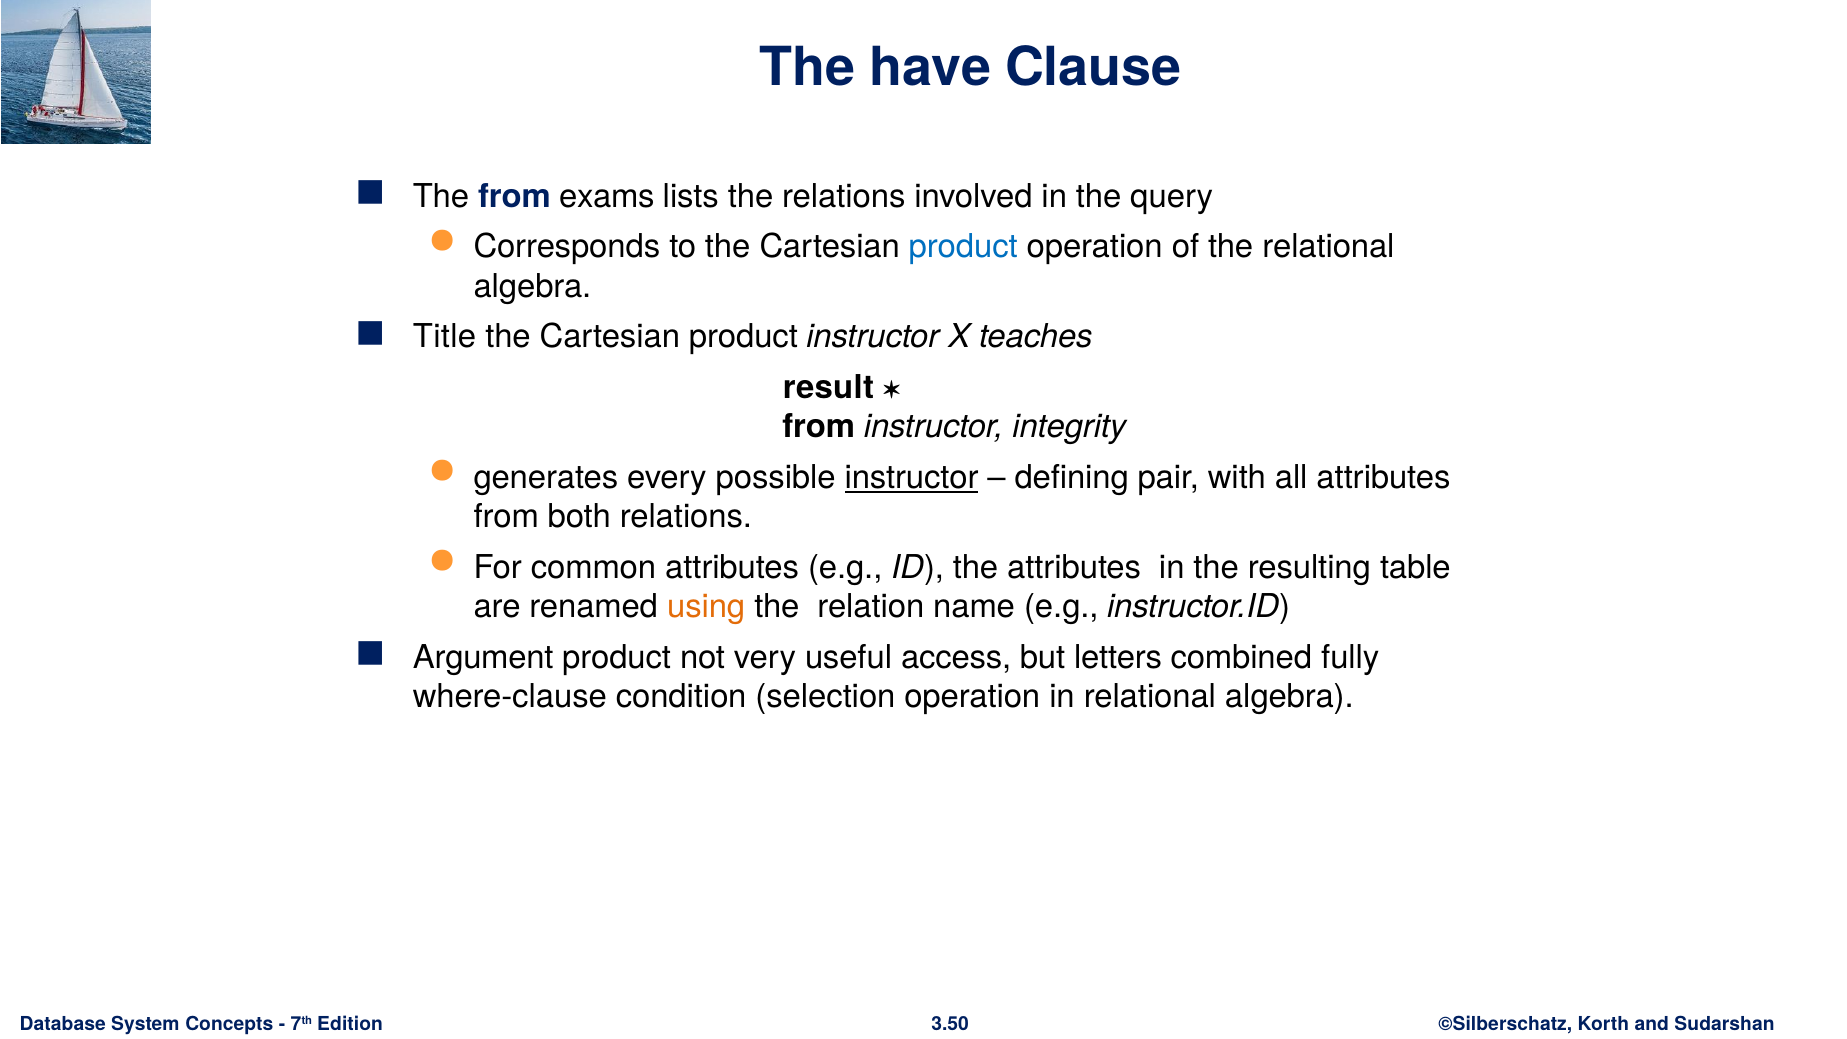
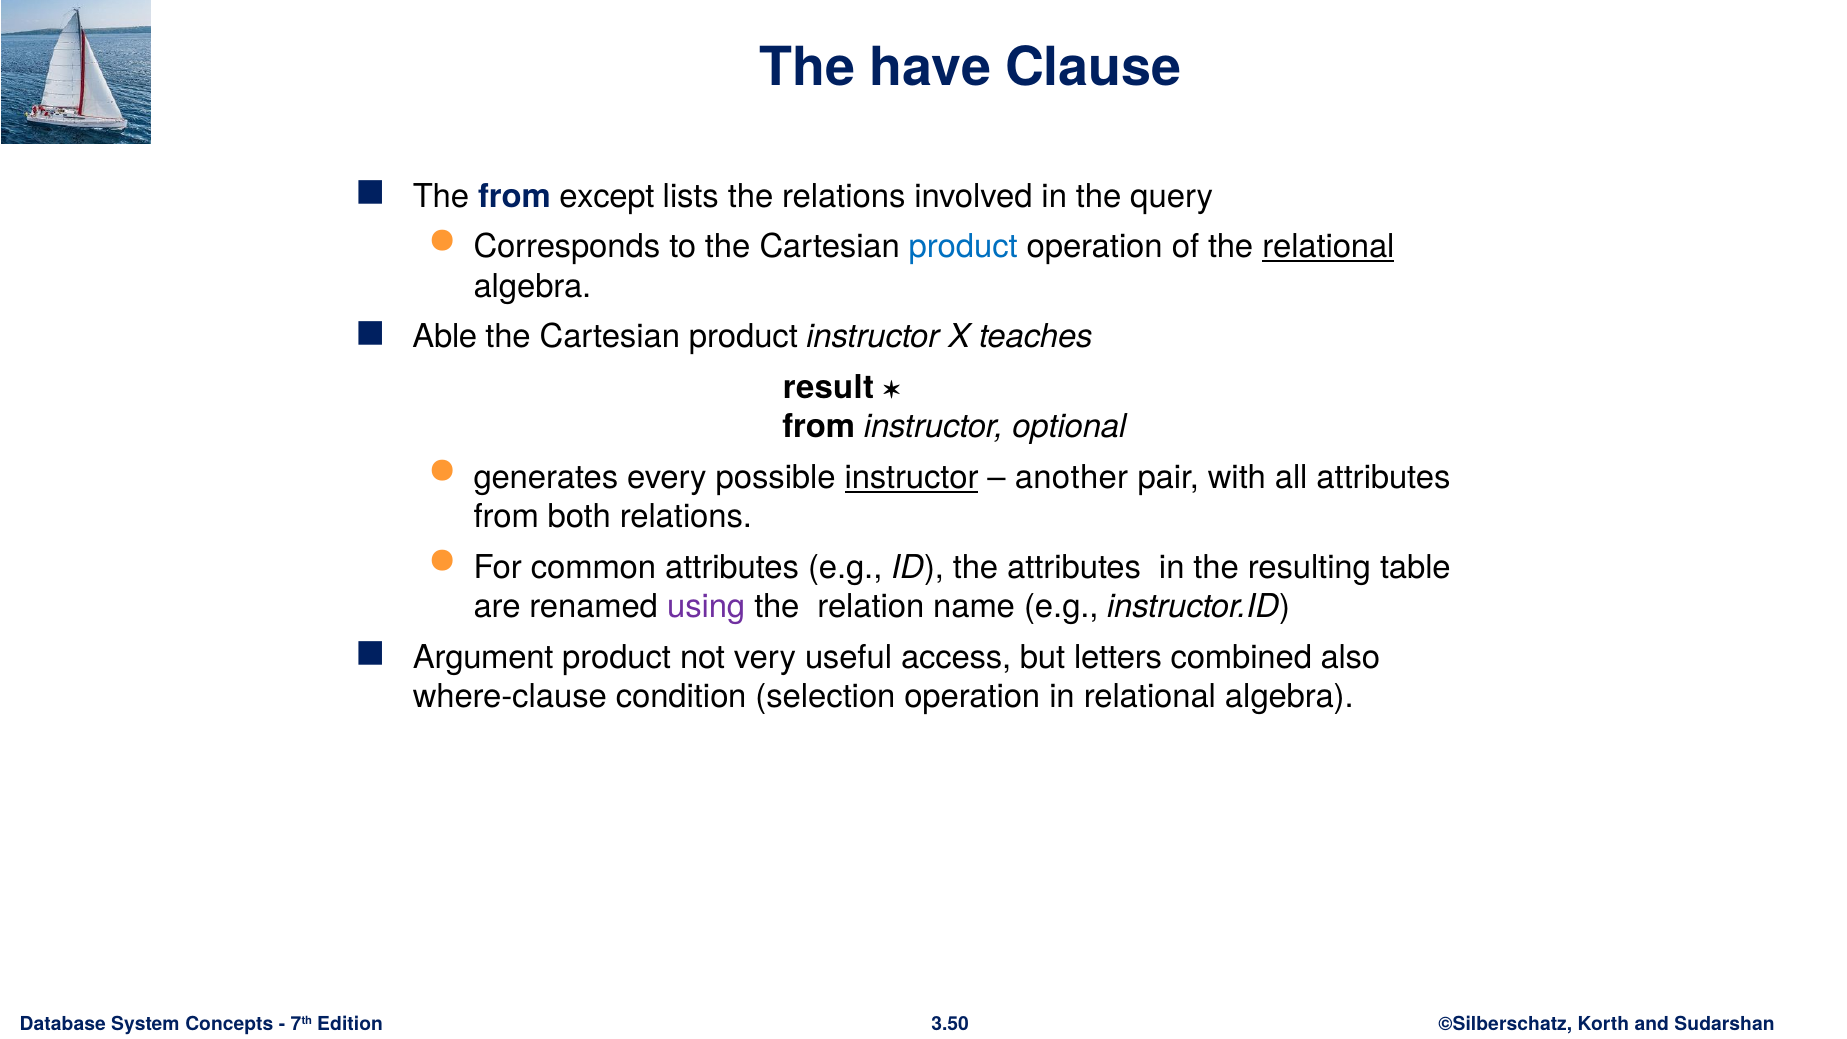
exams: exams -> except
relational at (1328, 247) underline: none -> present
Title: Title -> Able
integrity: integrity -> optional
defining: defining -> another
using colour: orange -> purple
fully: fully -> also
